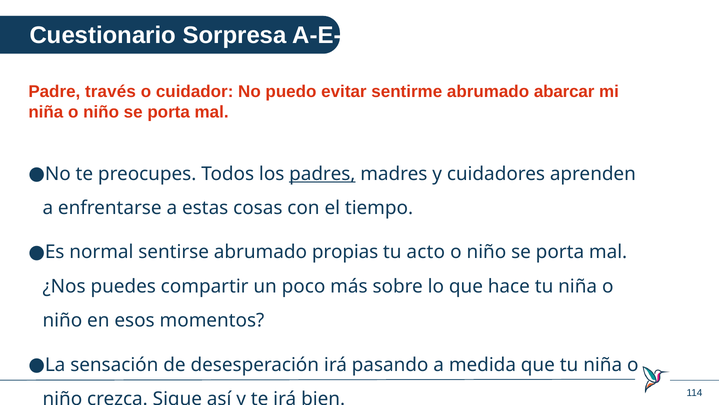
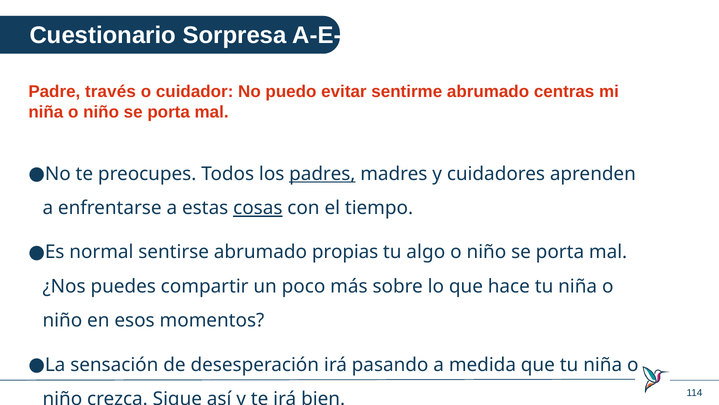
abarcar: abarcar -> centras
cosas underline: none -> present
acto: acto -> algo
